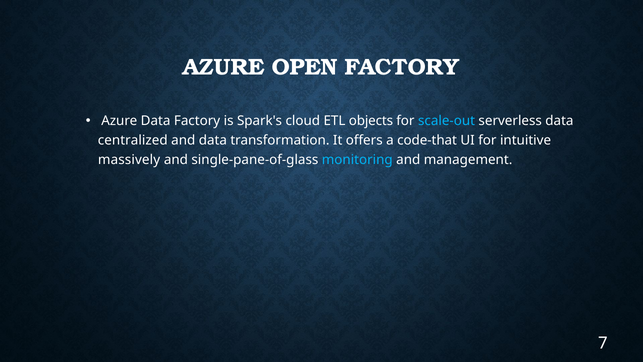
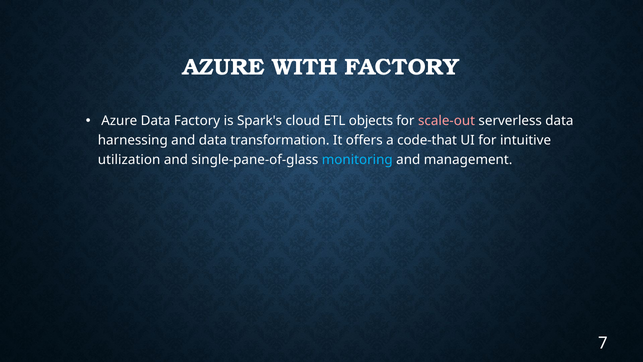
OPEN: OPEN -> WITH
scale-out colour: light blue -> pink
centralized: centralized -> harnessing
massively: massively -> utilization
